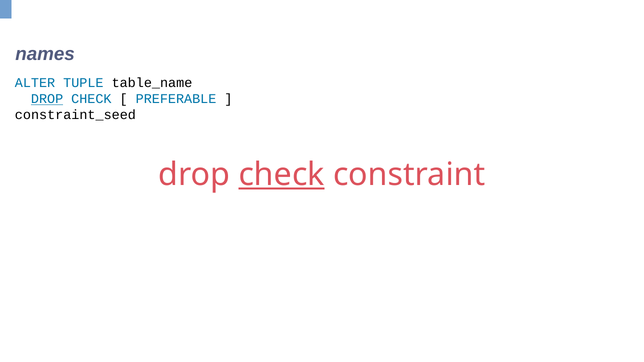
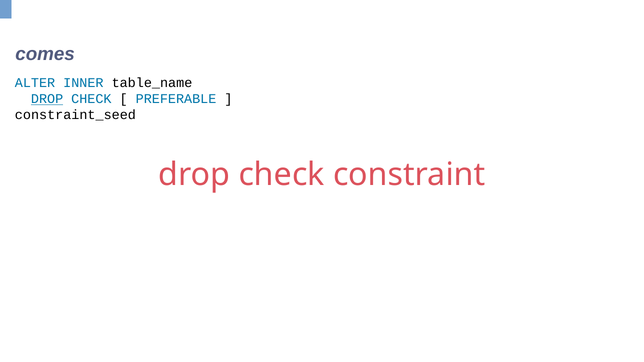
names: names -> comes
TUPLE: TUPLE -> INNER
check at (282, 175) underline: present -> none
